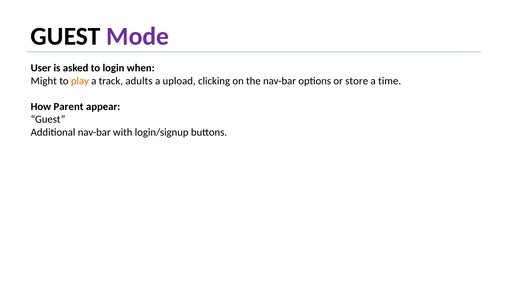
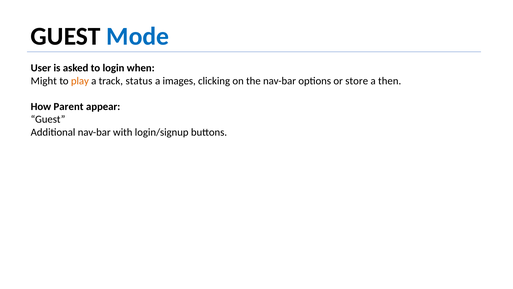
Mode colour: purple -> blue
adults: adults -> status
upload: upload -> images
time: time -> then
